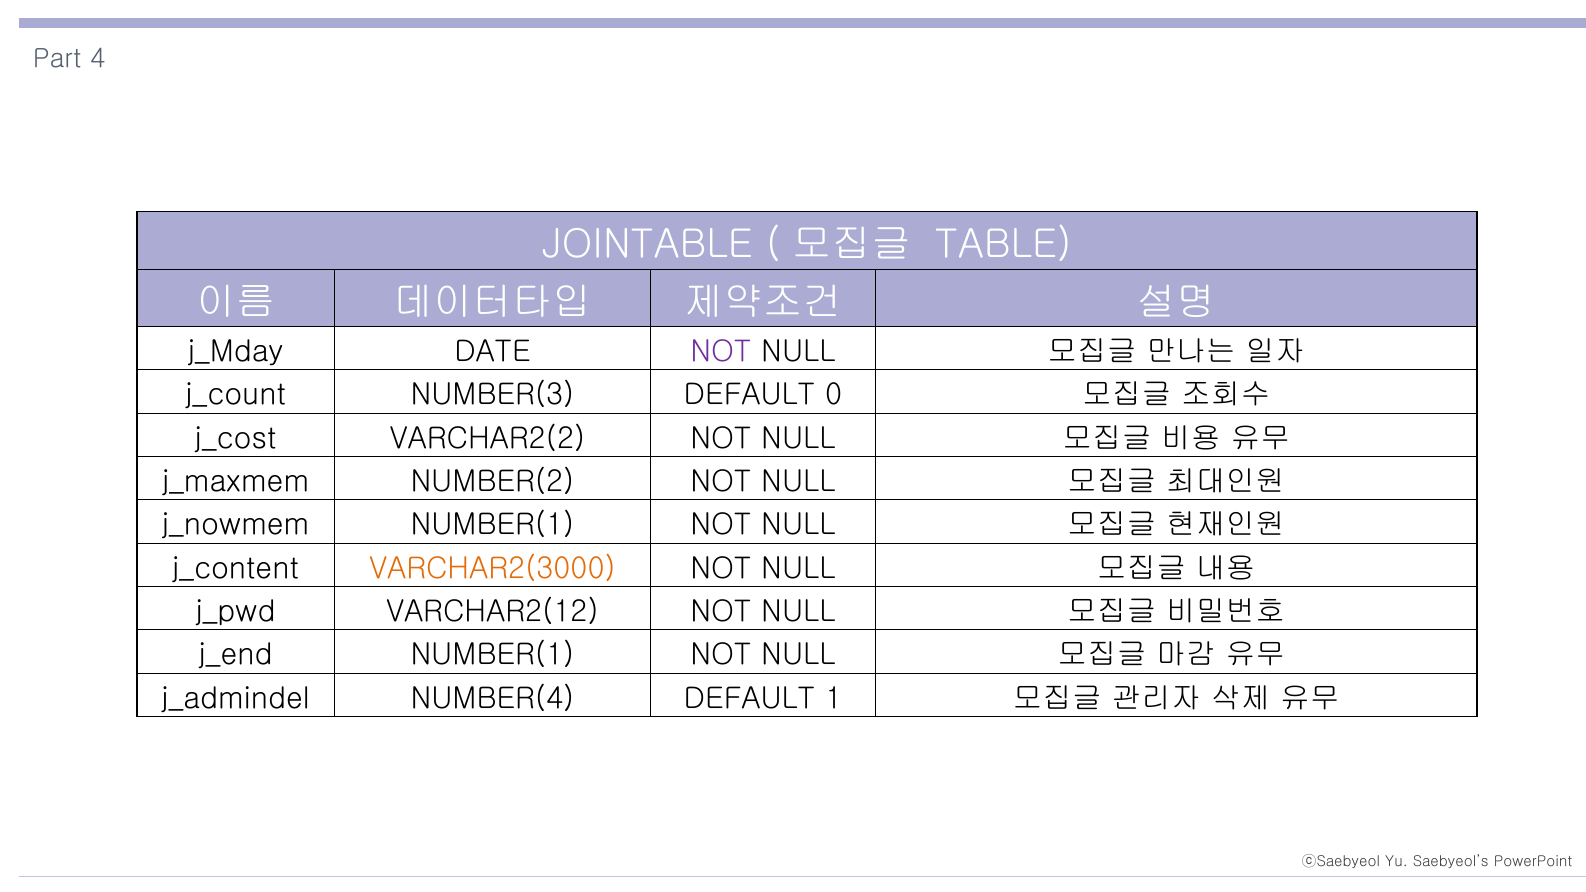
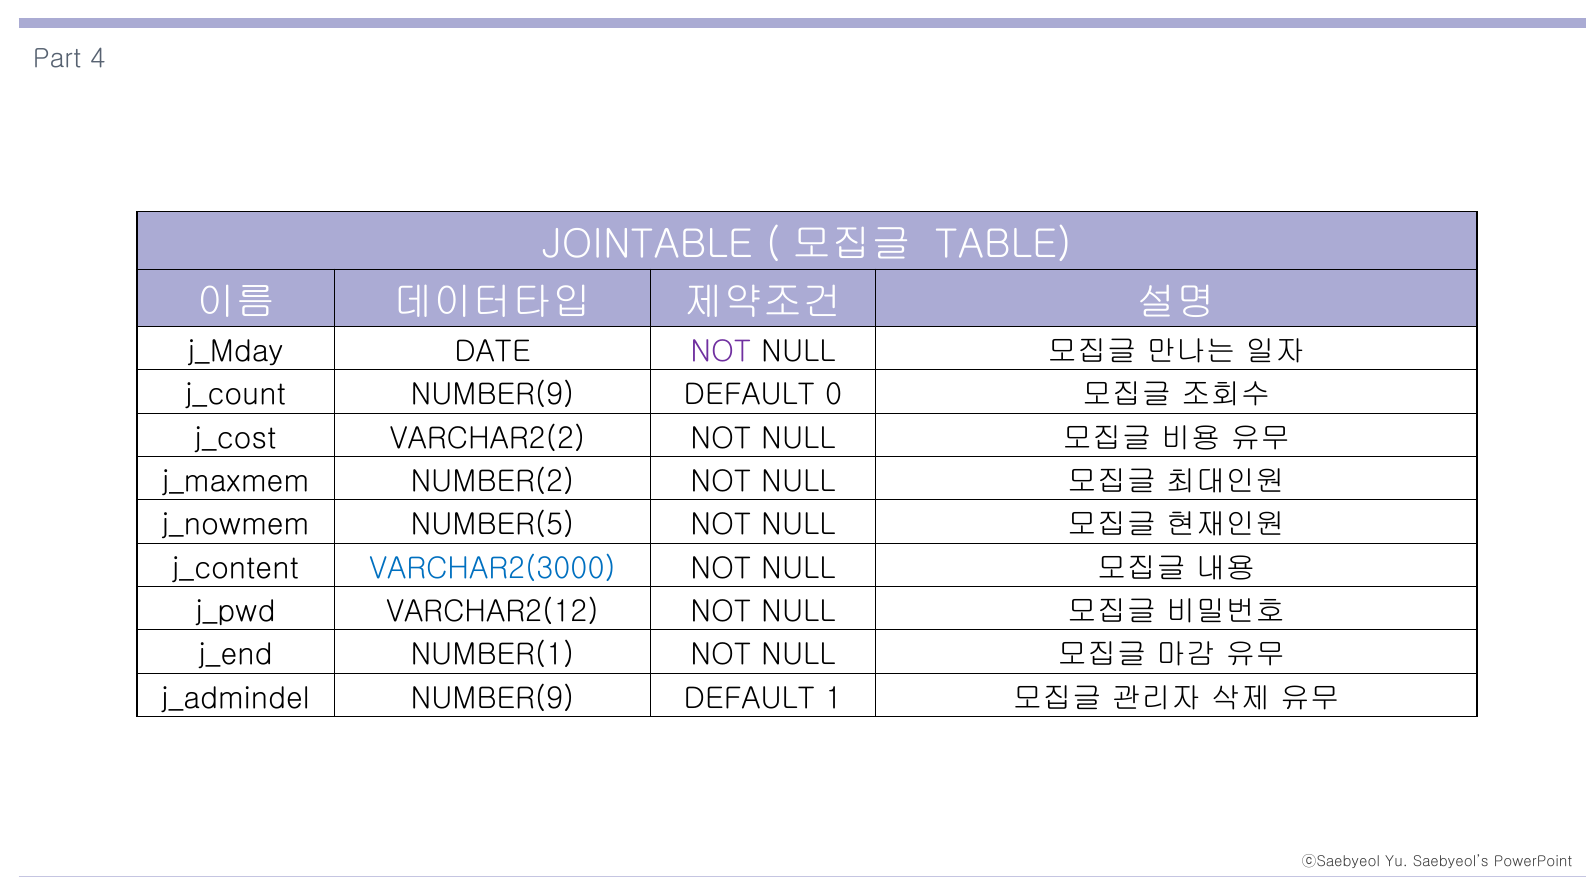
NUMBER(3 at (492, 395): NUMBER(3 -> NUMBER(9
NUMBER(1 at (492, 525): NUMBER(1 -> NUMBER(5
VARCHAR2(3000 colour: orange -> blue
NUMBER(4 at (492, 698): NUMBER(4 -> NUMBER(9
